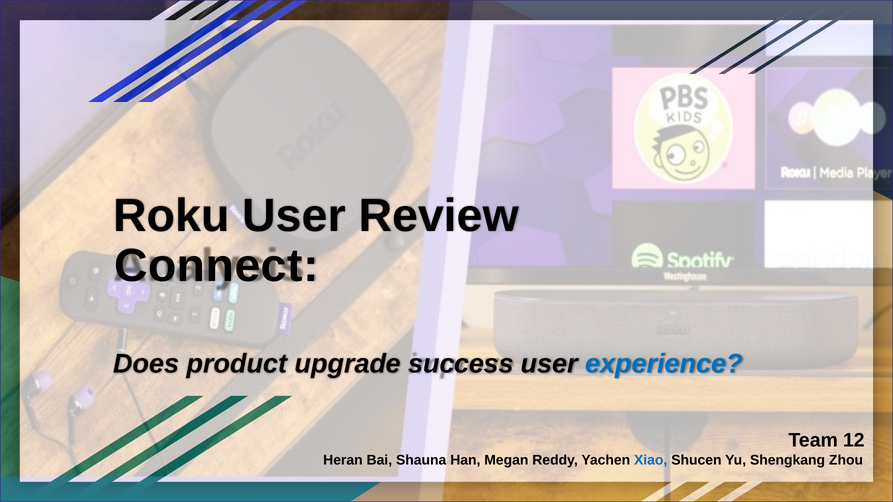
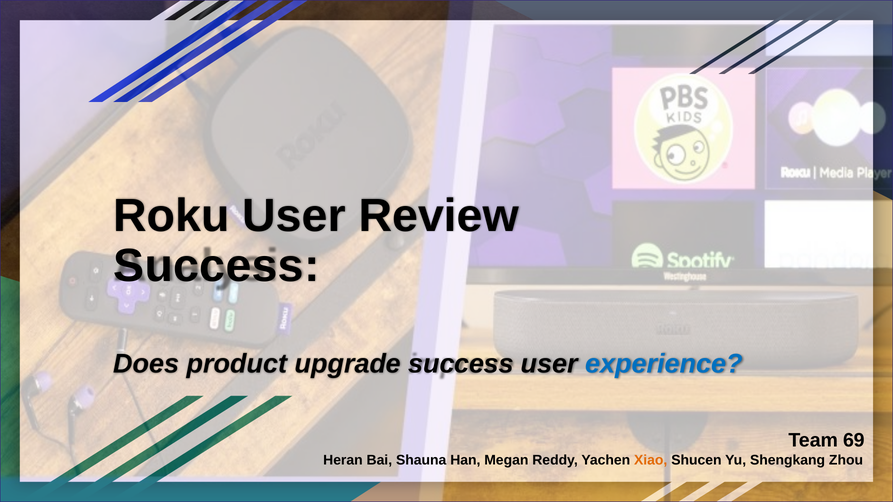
Connect at (216, 266): Connect -> Success
12: 12 -> 69
Xiao colour: blue -> orange
